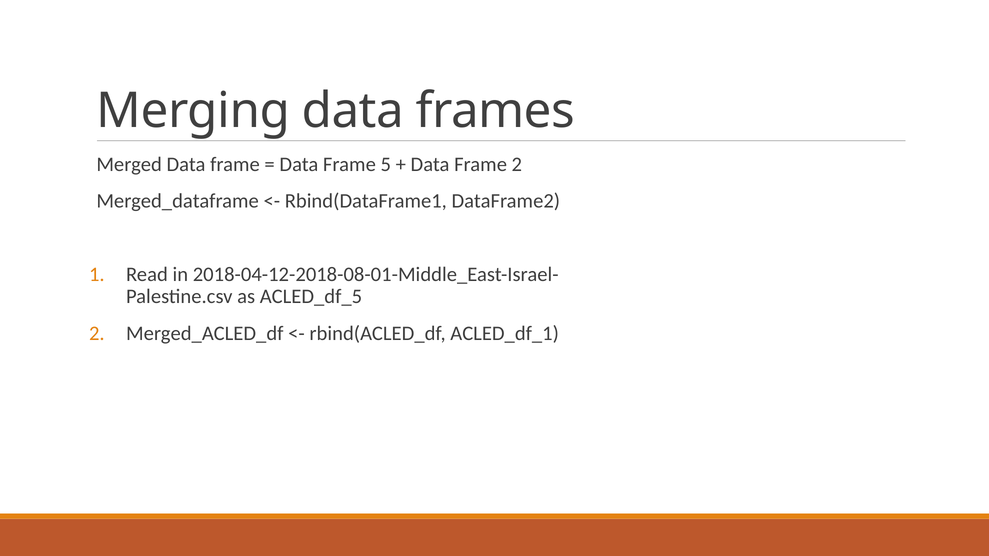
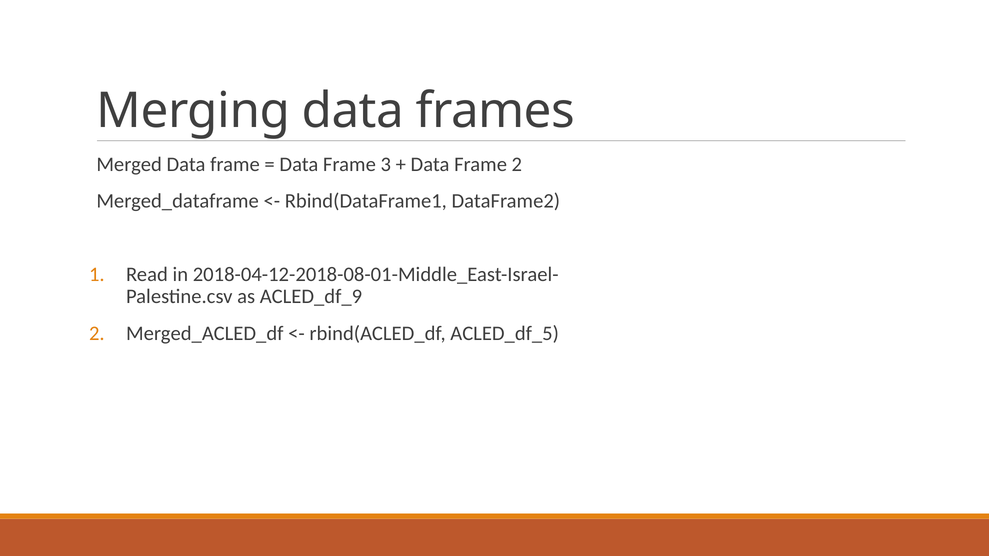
5: 5 -> 3
ACLED_df_5: ACLED_df_5 -> ACLED_df_9
ACLED_df_1: ACLED_df_1 -> ACLED_df_5
